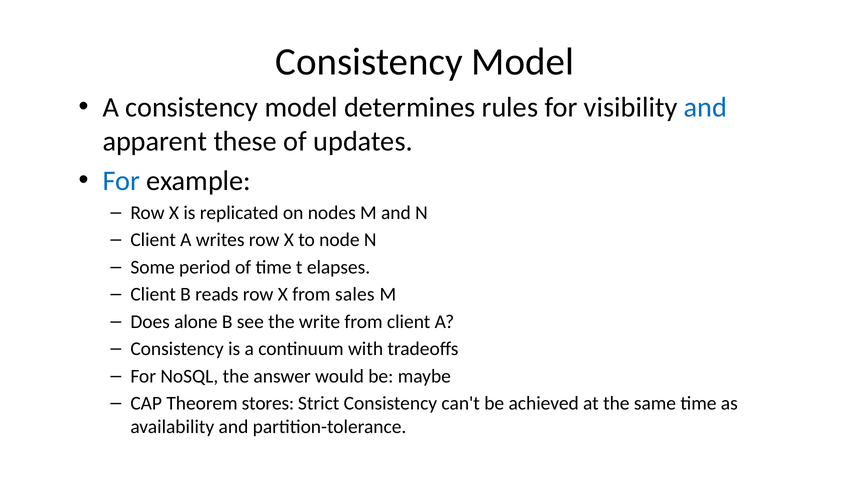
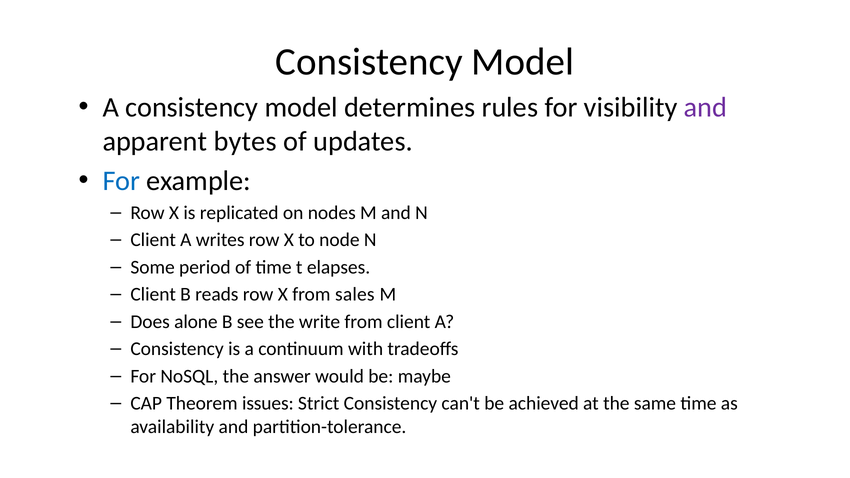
and at (706, 107) colour: blue -> purple
these: these -> bytes
stores: stores -> issues
